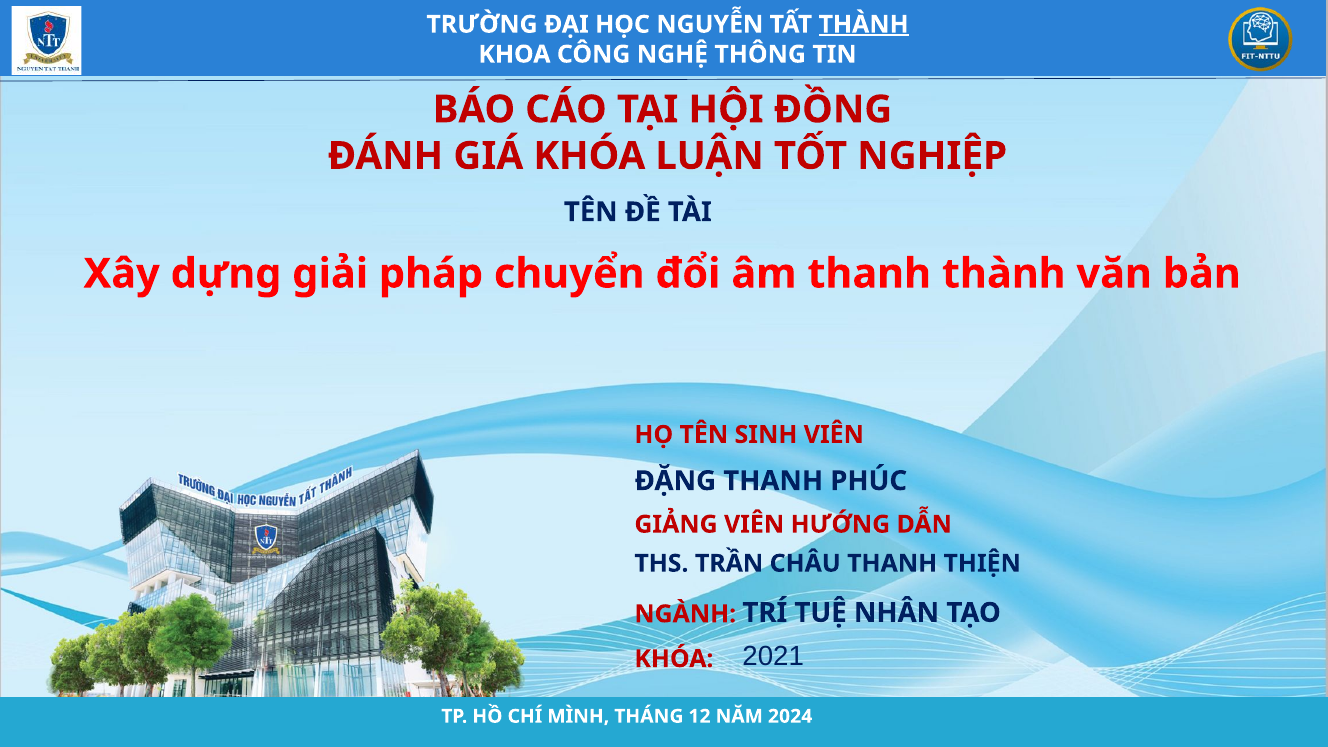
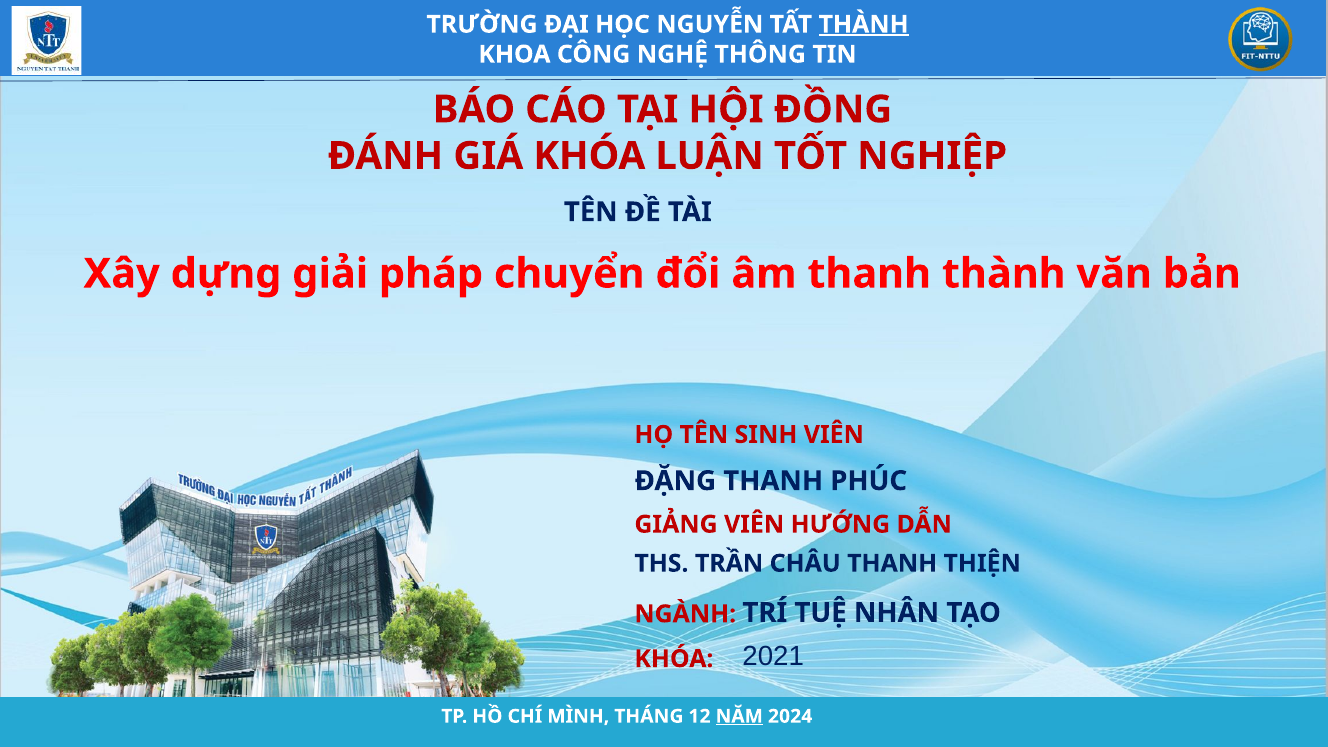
NĂM underline: none -> present
